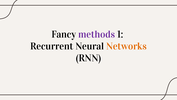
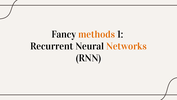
methods colour: purple -> orange
